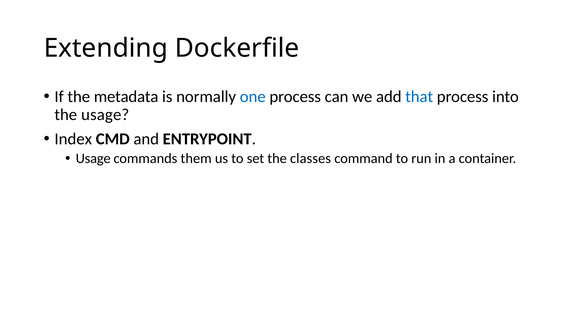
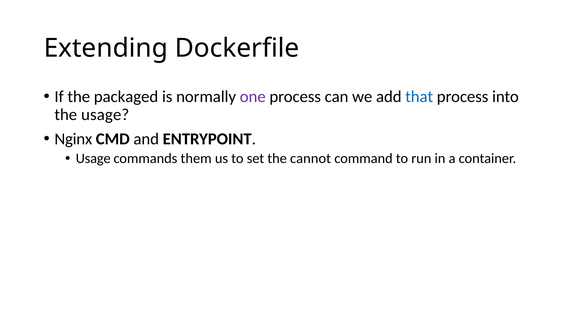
metadata: metadata -> packaged
one colour: blue -> purple
Index: Index -> Nginx
classes: classes -> cannot
